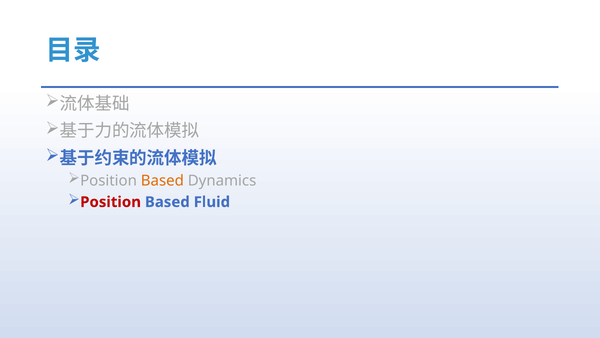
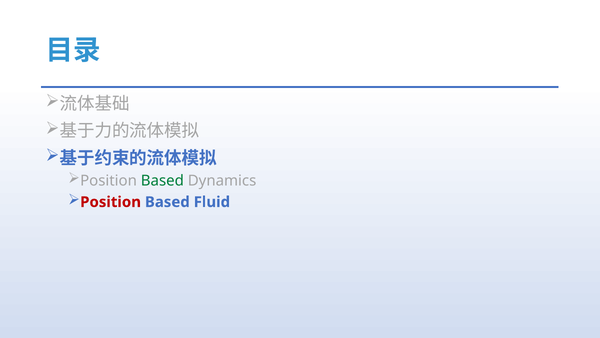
Based at (162, 181) colour: orange -> green
